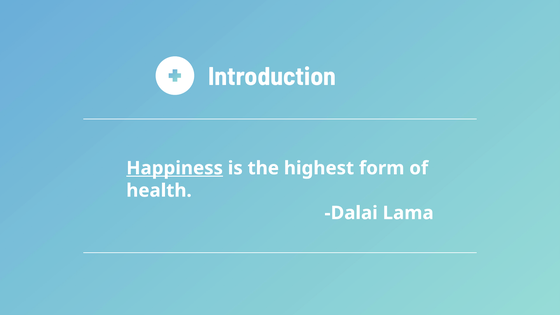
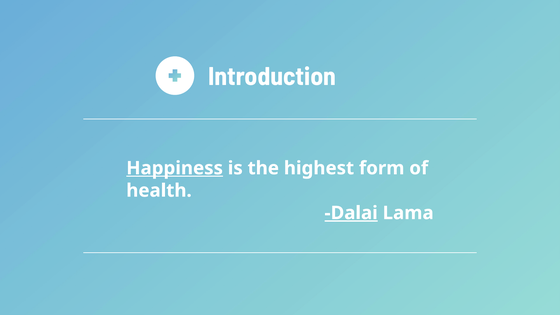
Dalai underline: none -> present
